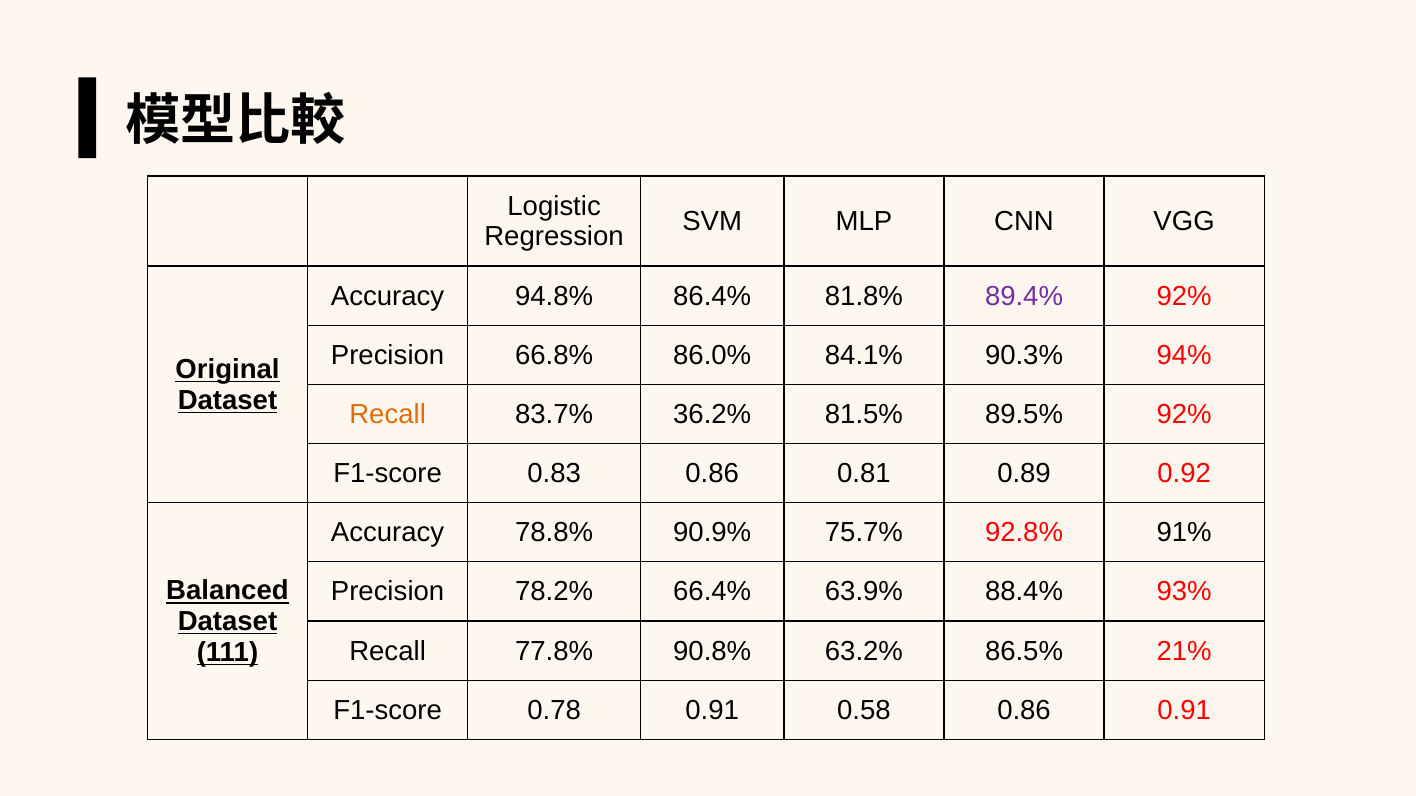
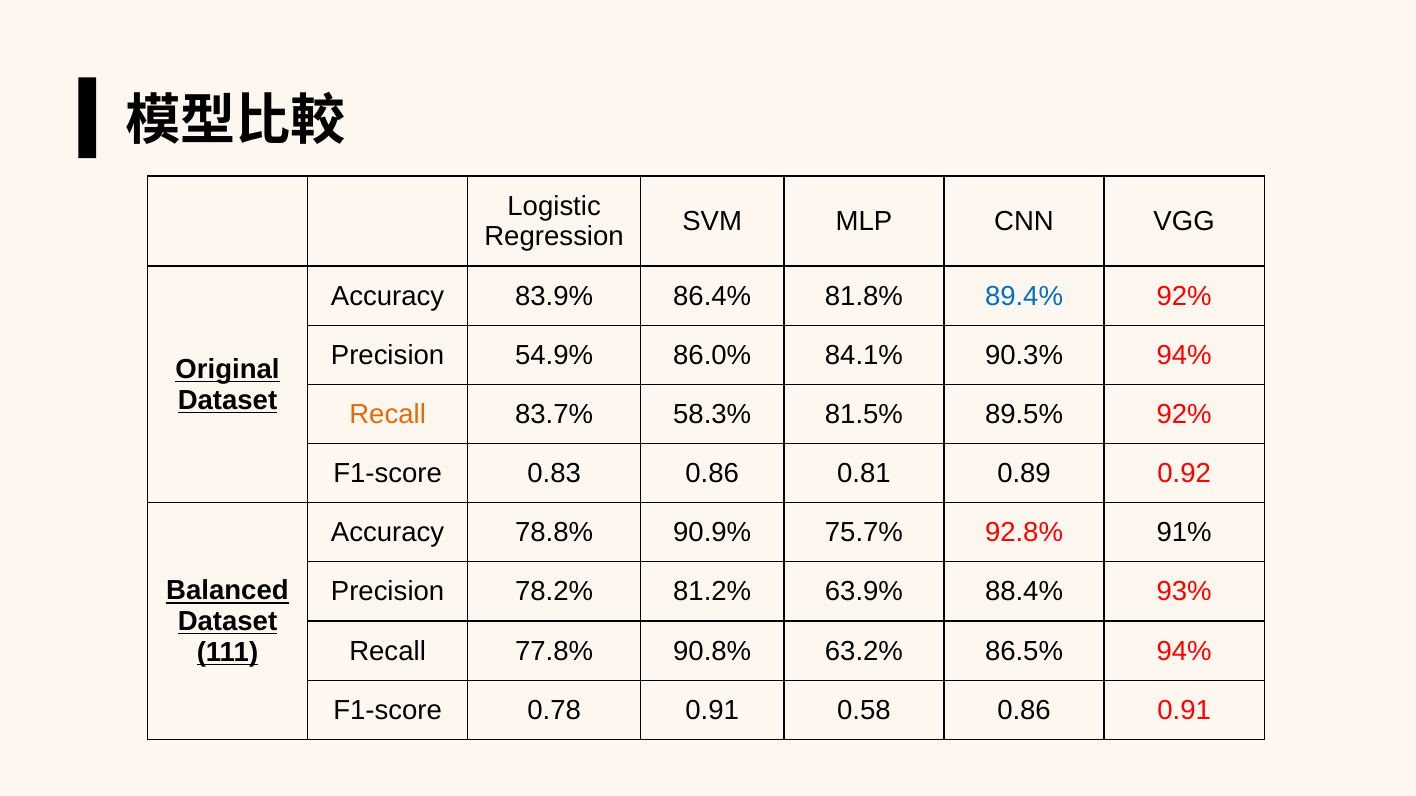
94.8%: 94.8% -> 83.9%
89.4% colour: purple -> blue
66.8%: 66.8% -> 54.9%
36.2%: 36.2% -> 58.3%
66.4%: 66.4% -> 81.2%
86.5% 21%: 21% -> 94%
